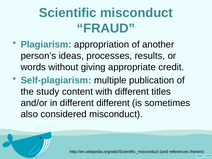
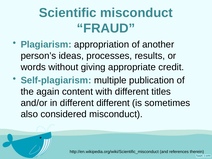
study: study -> again
